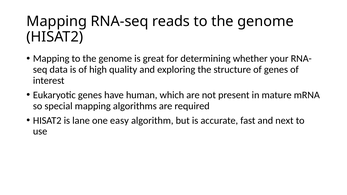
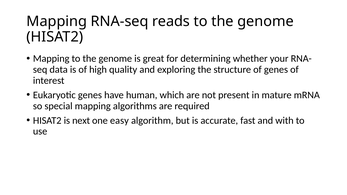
lane: lane -> next
next: next -> with
